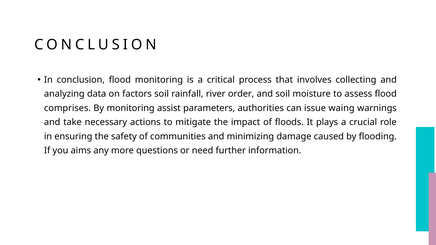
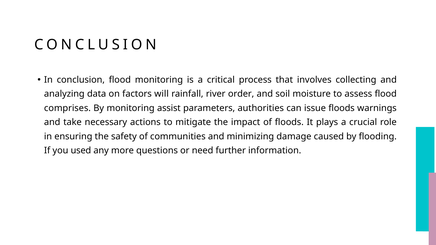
factors soil: soil -> will
issue waing: waing -> floods
aims: aims -> used
